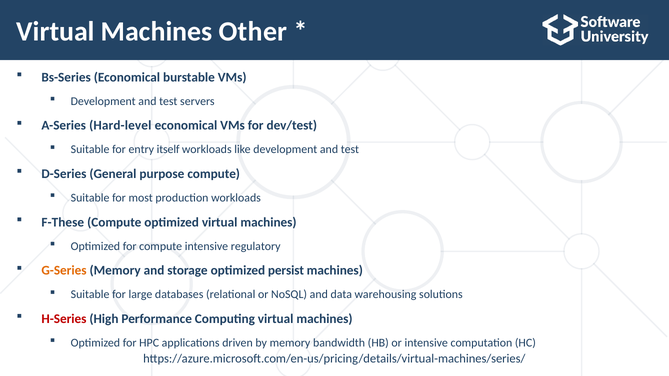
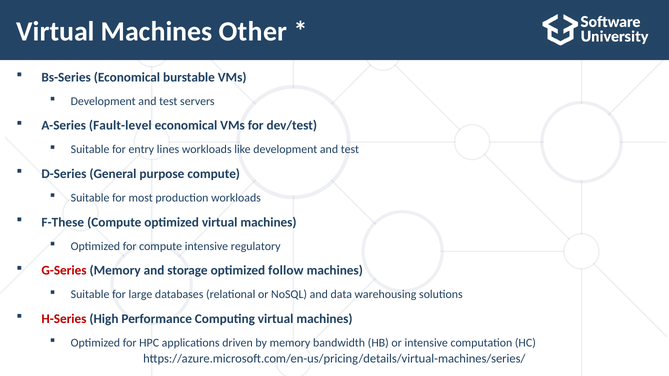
Hard-level: Hard-level -> Fault-level
itself: itself -> lines
G-Series colour: orange -> red
persist: persist -> follow
